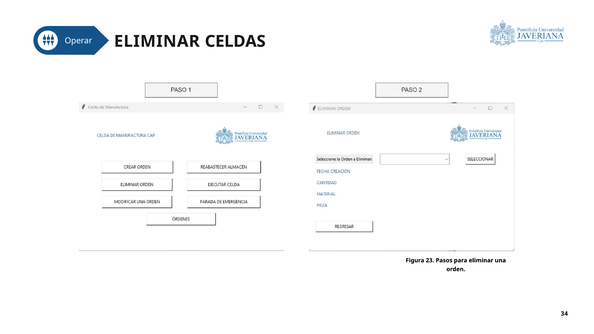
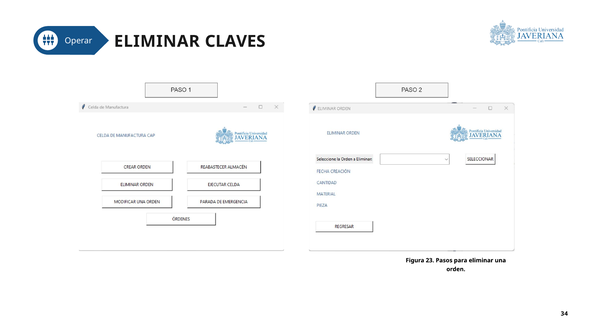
CELDAS: CELDAS -> CLAVES
